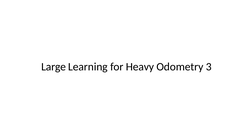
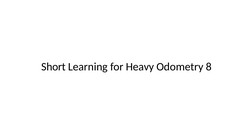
Large: Large -> Short
3: 3 -> 8
